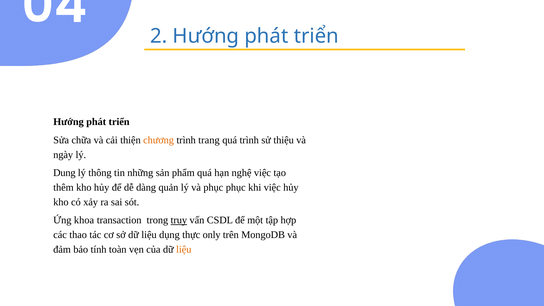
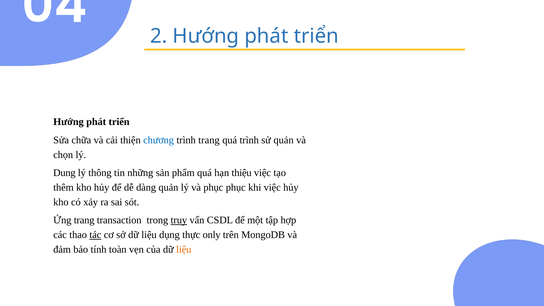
chương colour: orange -> blue
sử thiệu: thiệu -> quản
ngày: ngày -> chọn
nghệ: nghệ -> thiệu
Ứng khoa: khoa -> trang
tác underline: none -> present
